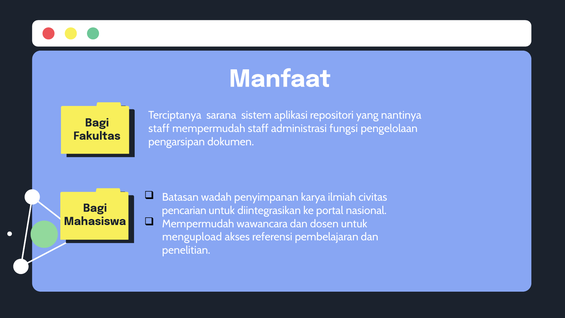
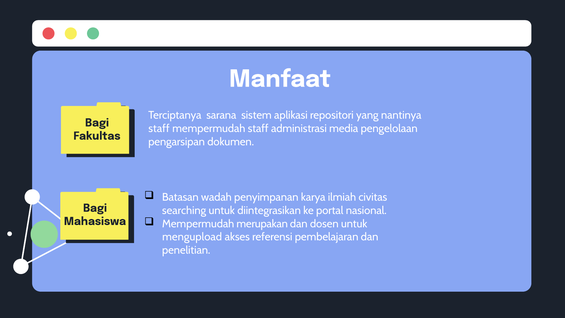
fungsi: fungsi -> media
pencarian: pencarian -> searching
wawancara: wawancara -> merupakan
